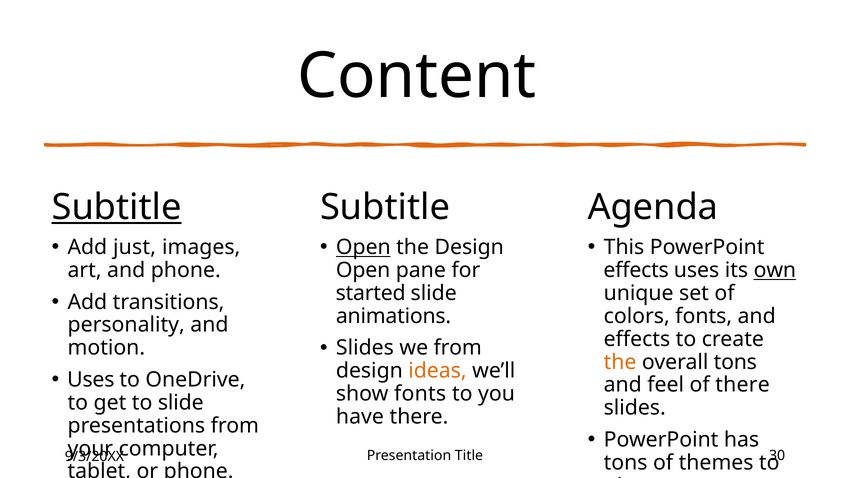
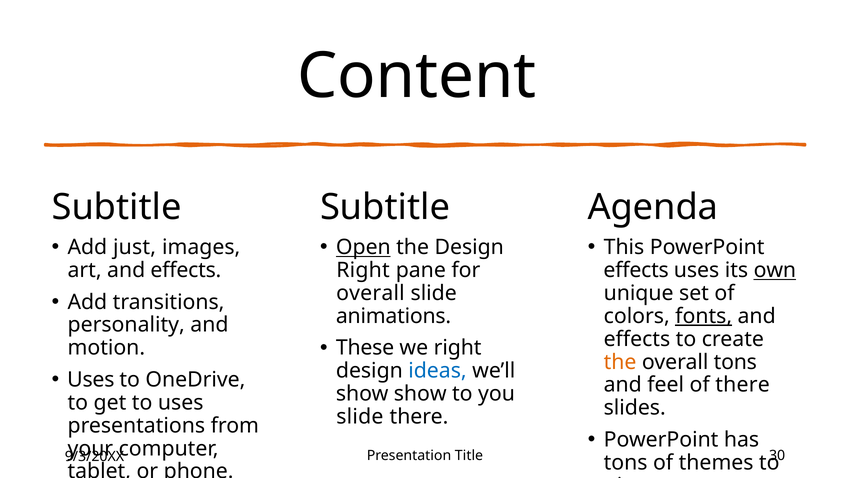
Subtitle at (117, 207) underline: present -> none
art and phone: phone -> effects
Open at (363, 270): Open -> Right
started at (371, 293): started -> overall
fonts at (704, 316) underline: none -> present
Slides at (365, 348): Slides -> These
we from: from -> right
ideas colour: orange -> blue
show fonts: fonts -> show
to slide: slide -> uses
have at (360, 417): have -> slide
